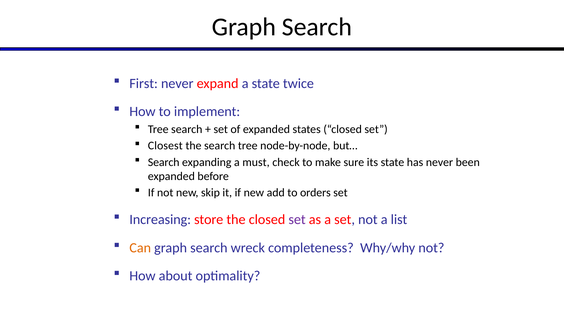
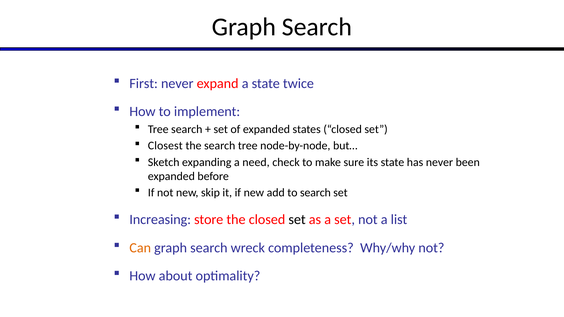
Search at (164, 162): Search -> Sketch
must: must -> need
to orders: orders -> search
set at (297, 220) colour: purple -> black
